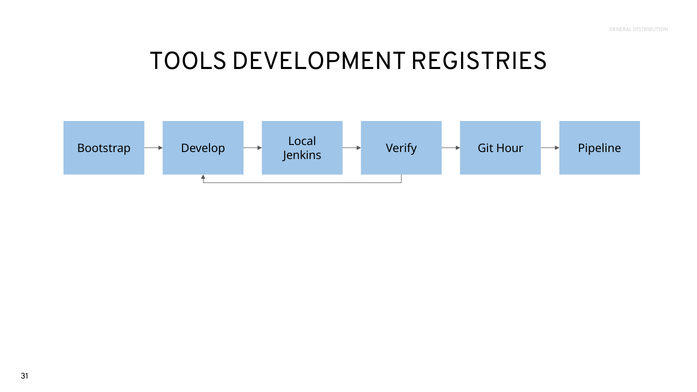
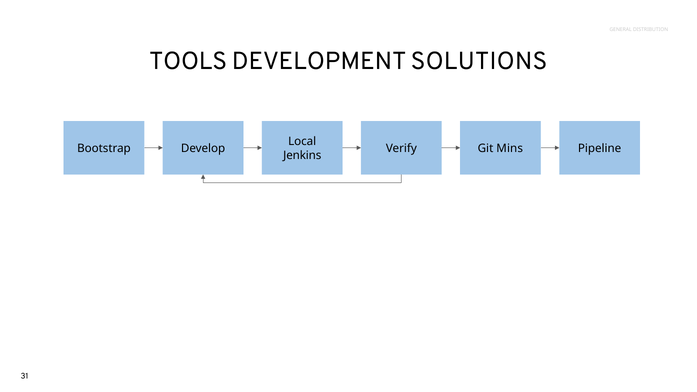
REGISTRIES: REGISTRIES -> SOLUTIONS
Hour: Hour -> Mins
